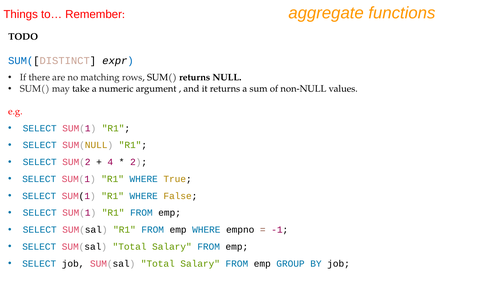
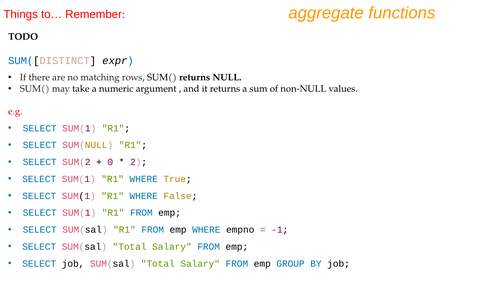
4: 4 -> 0
